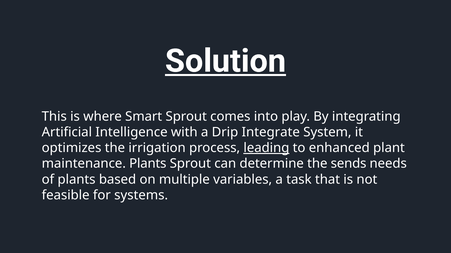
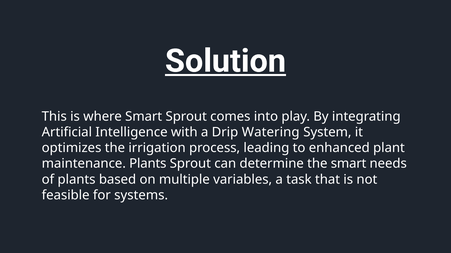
Integrate: Integrate -> Watering
leading underline: present -> none
the sends: sends -> smart
